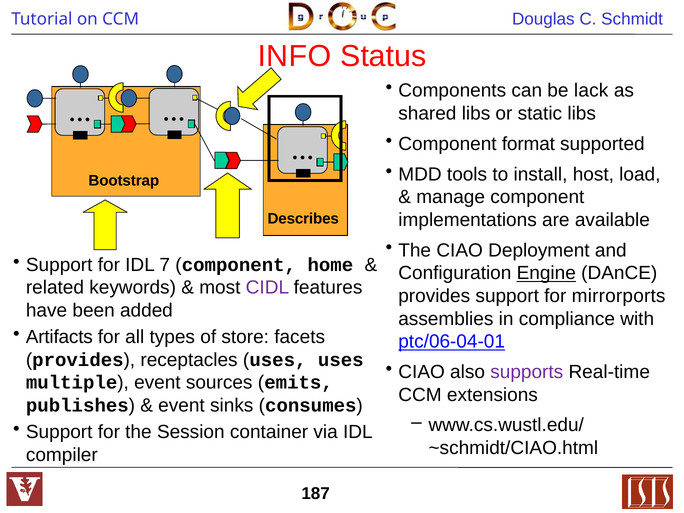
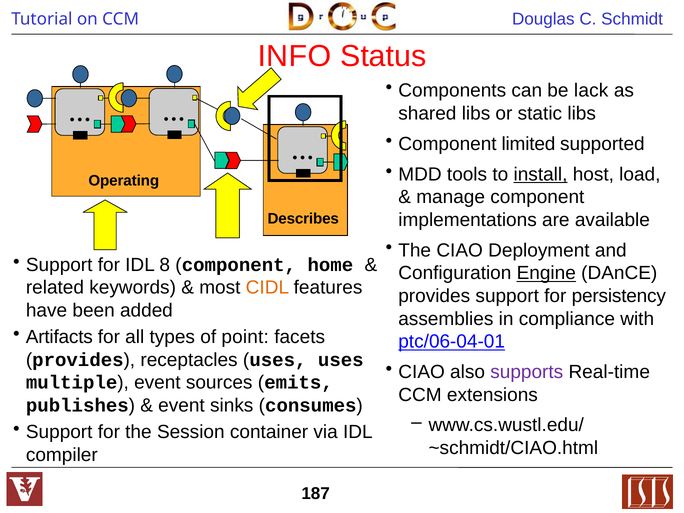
format: format -> limited
install underline: none -> present
Bootstrap: Bootstrap -> Operating
7: 7 -> 8
CIDL colour: purple -> orange
mirrorports: mirrorports -> persistency
store: store -> point
